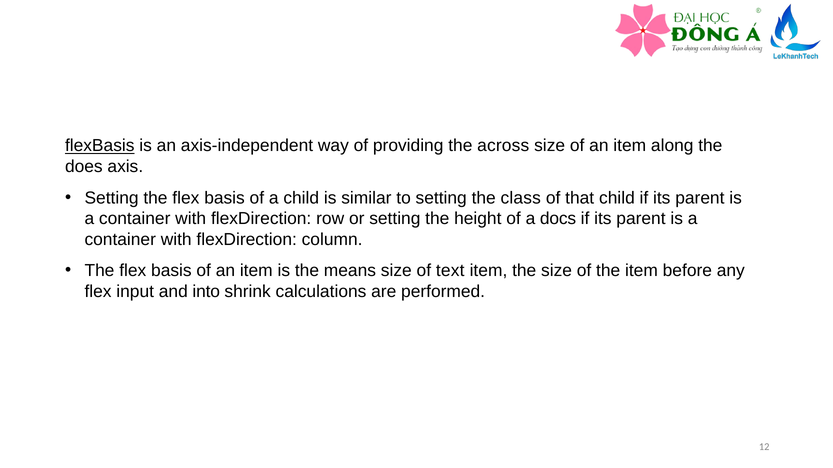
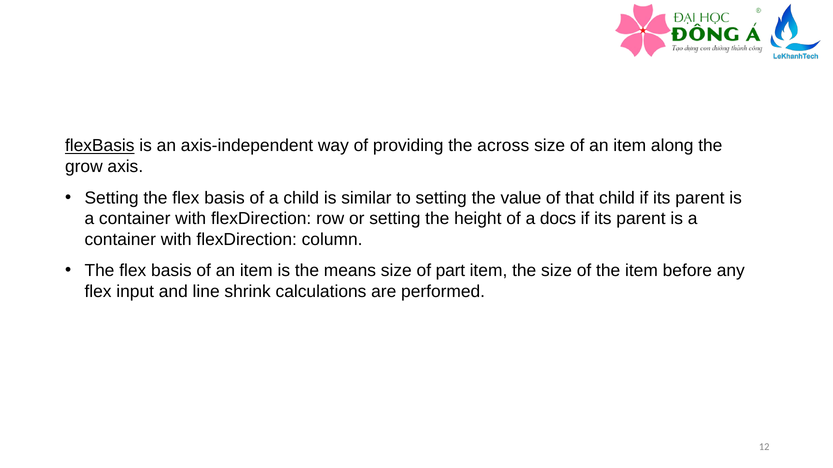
does: does -> grow
class: class -> value
text: text -> part
into: into -> line
